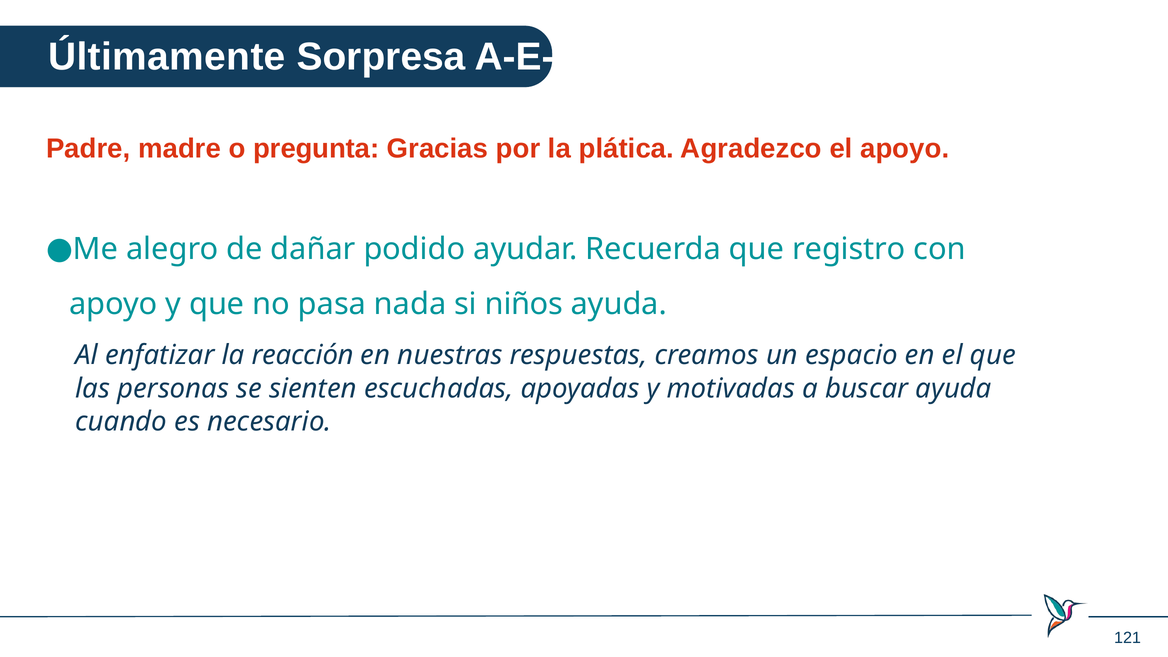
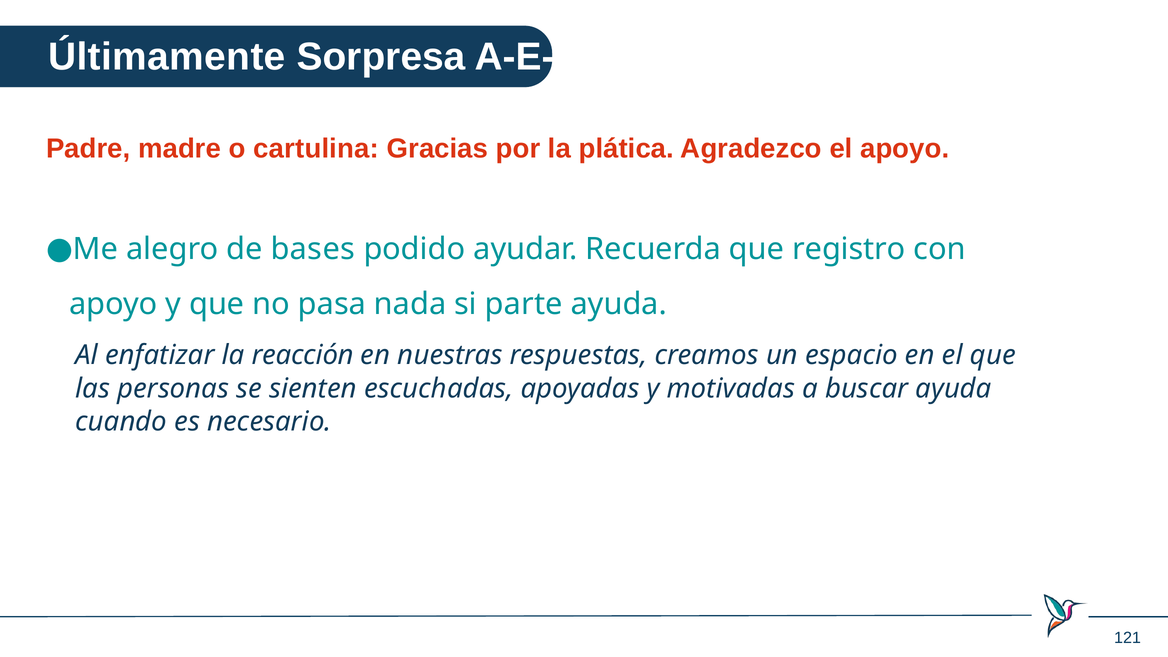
pregunta: pregunta -> cartulina
dañar: dañar -> bases
niños: niños -> parte
